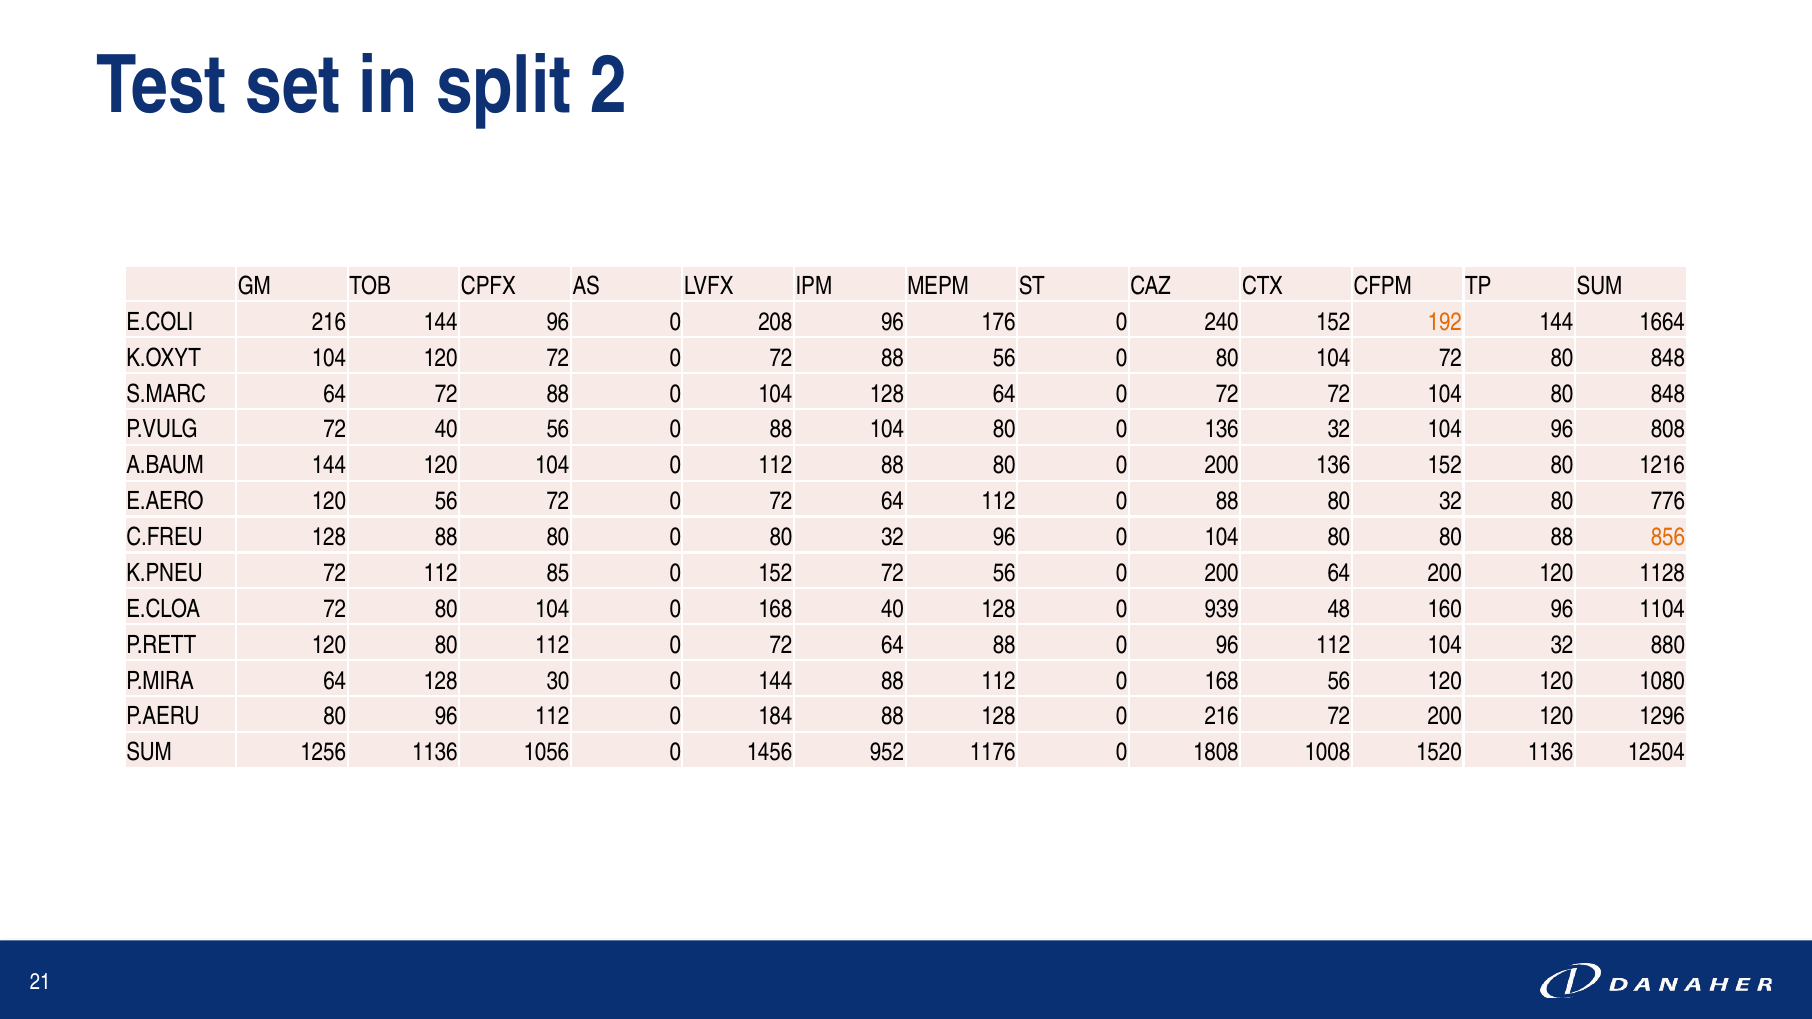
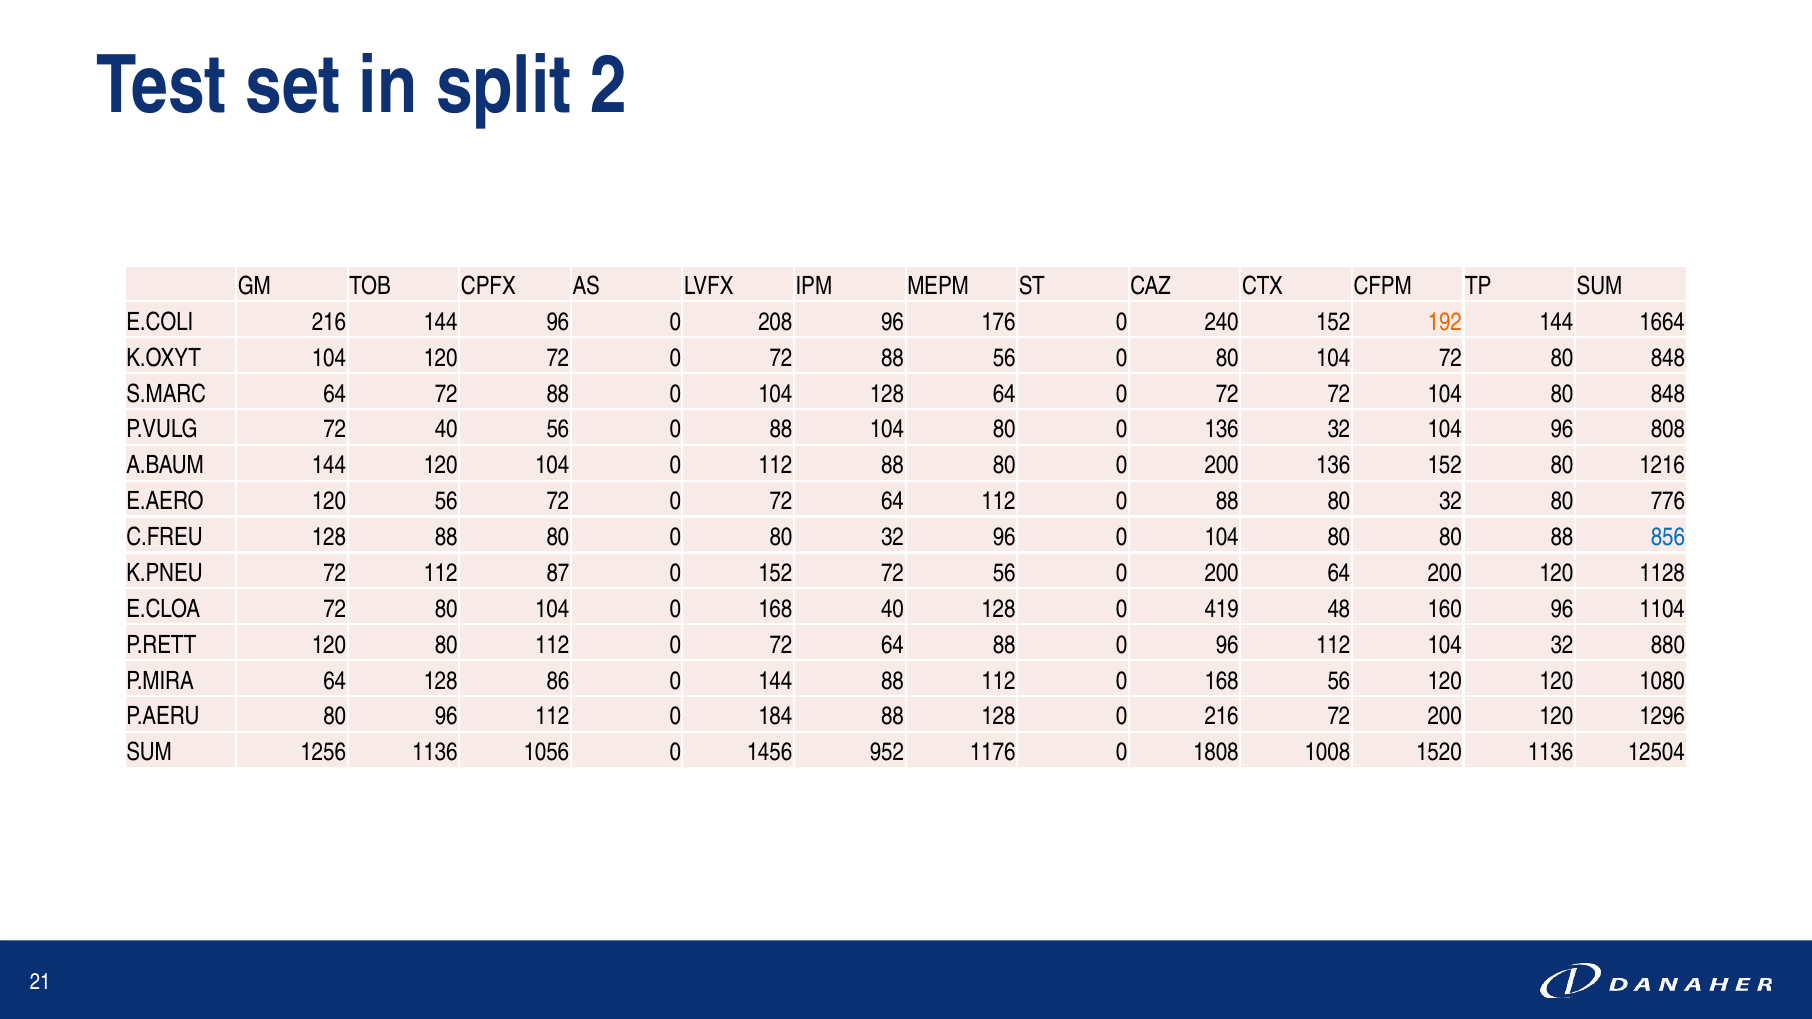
856 colour: orange -> blue
85: 85 -> 87
939: 939 -> 419
30: 30 -> 86
